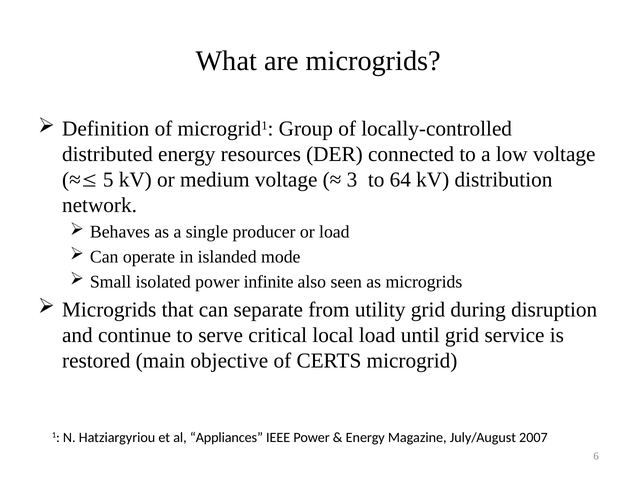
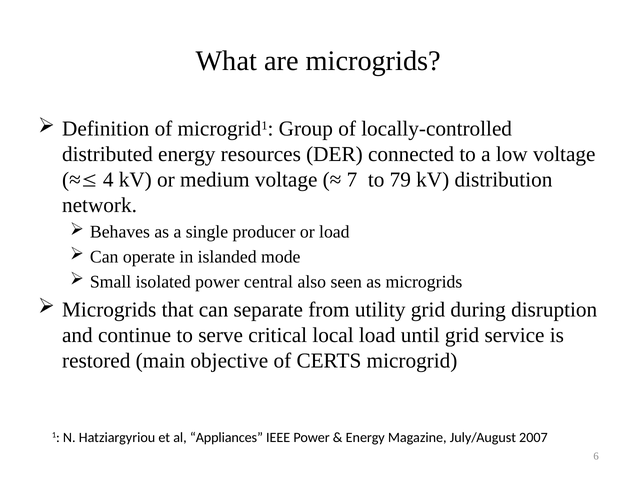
5: 5 -> 4
3: 3 -> 7
64: 64 -> 79
infinite: infinite -> central
